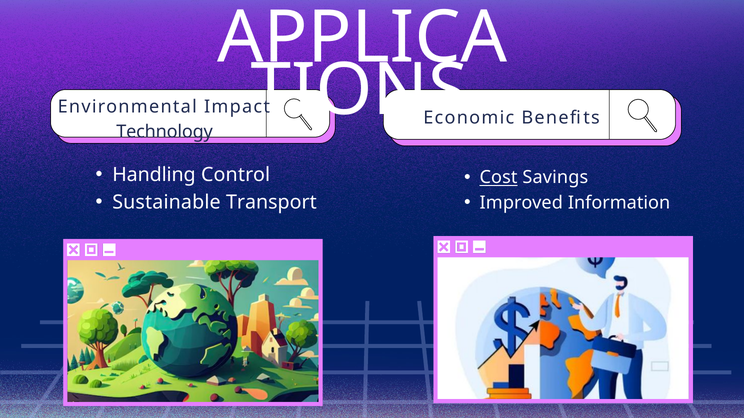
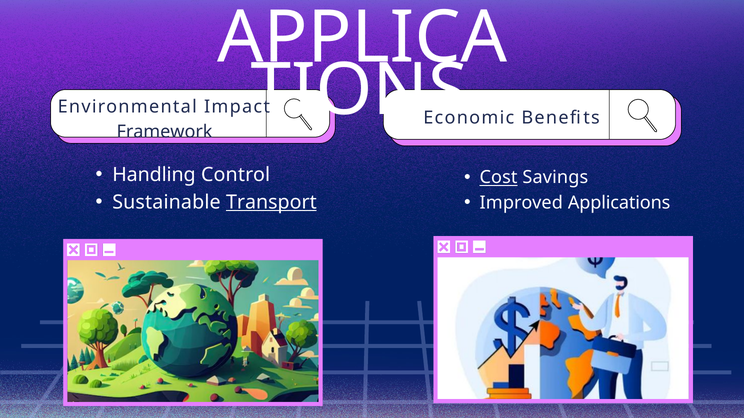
Technology: Technology -> Framework
Transport underline: none -> present
Information: Information -> Applications
